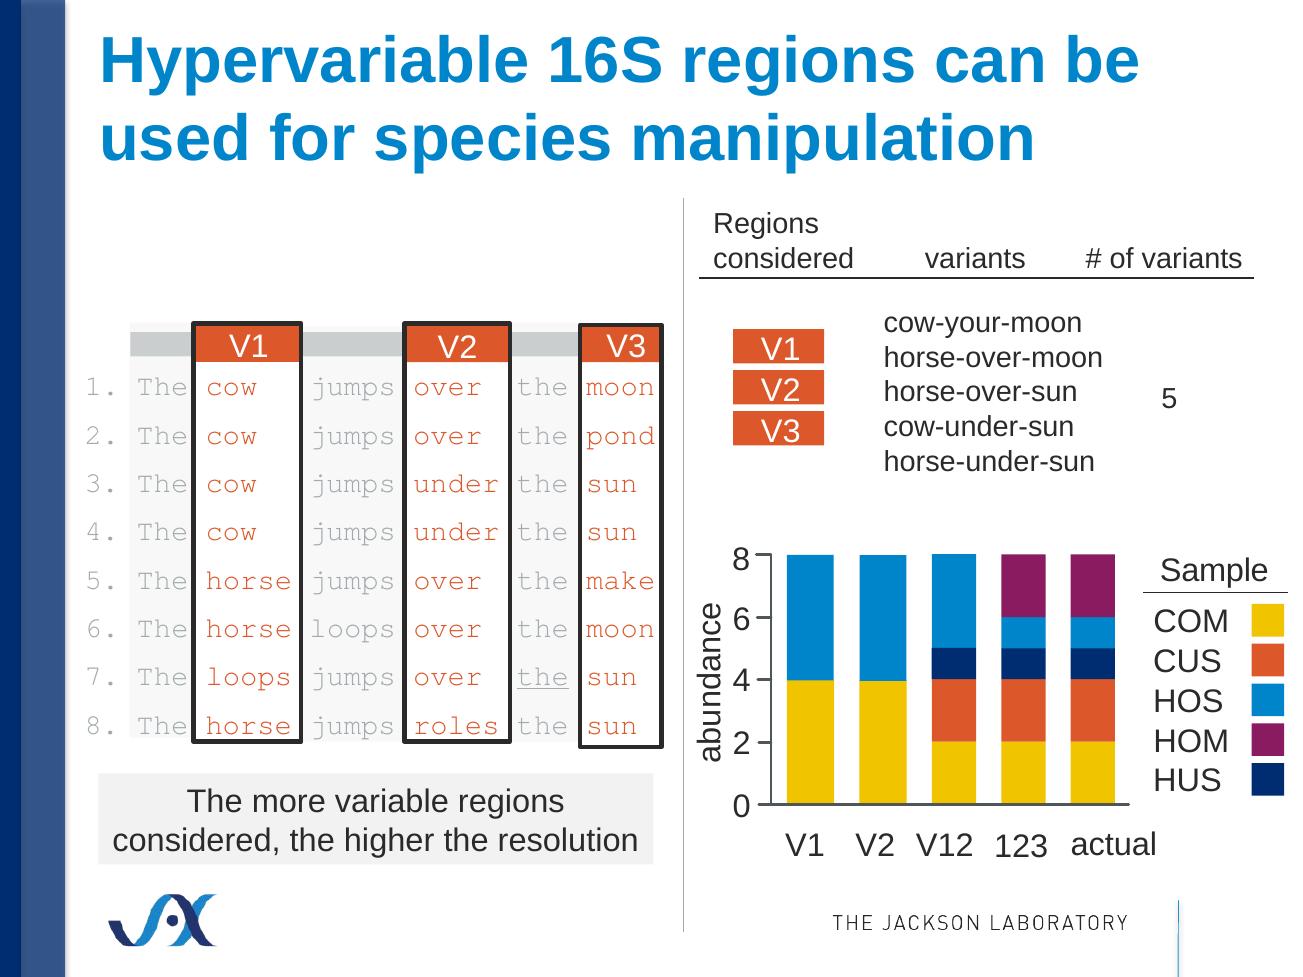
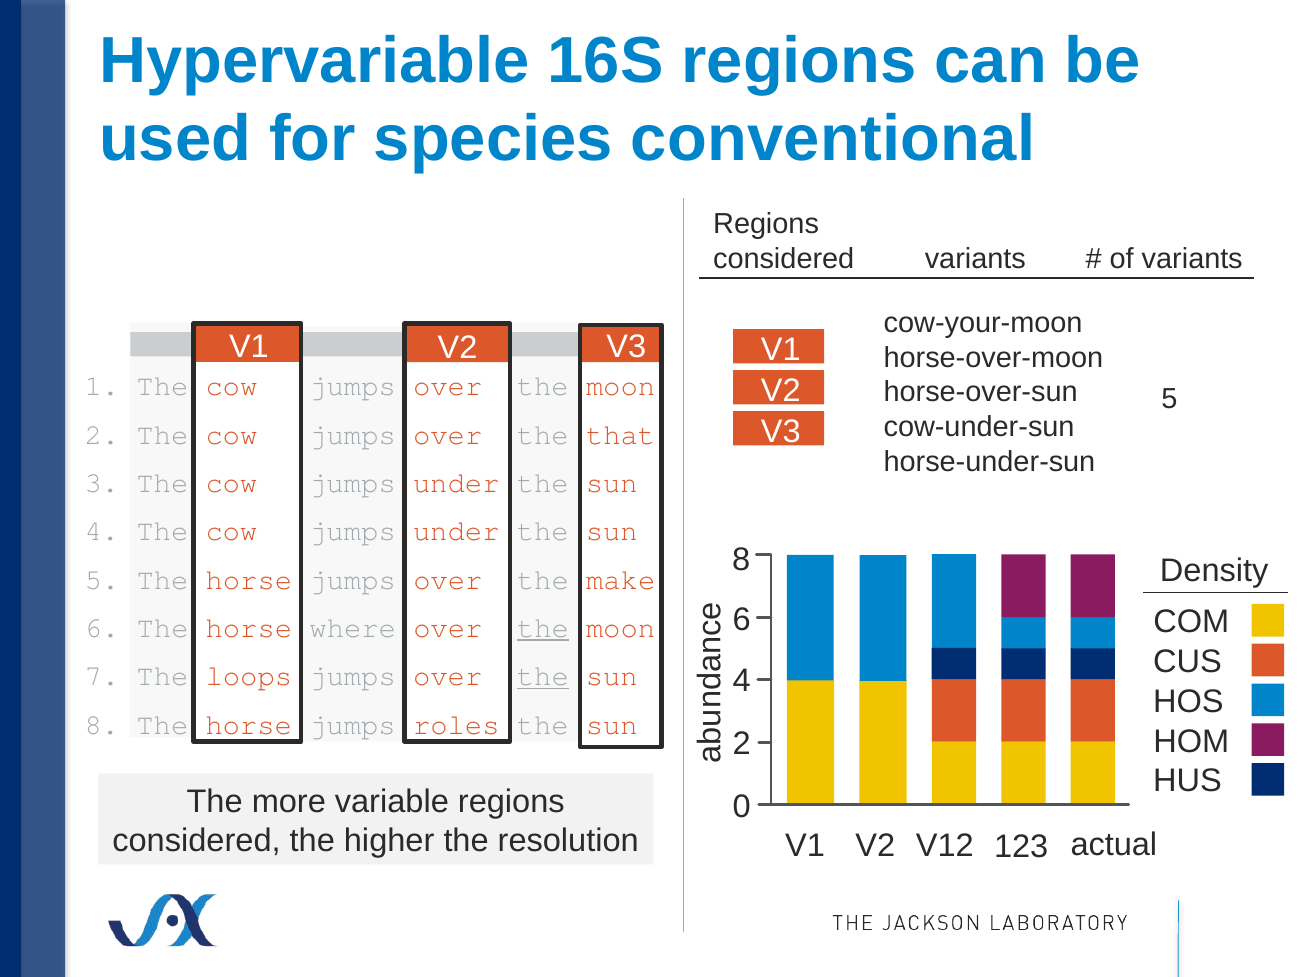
manipulation: manipulation -> conventional
pond: pond -> that
Sample: Sample -> Density
horse loops: loops -> where
the at (543, 628) underline: none -> present
